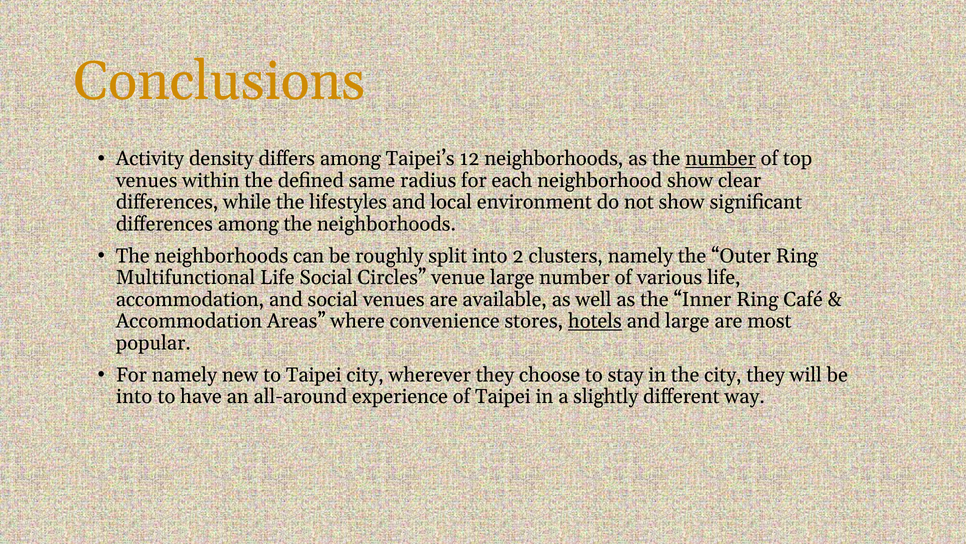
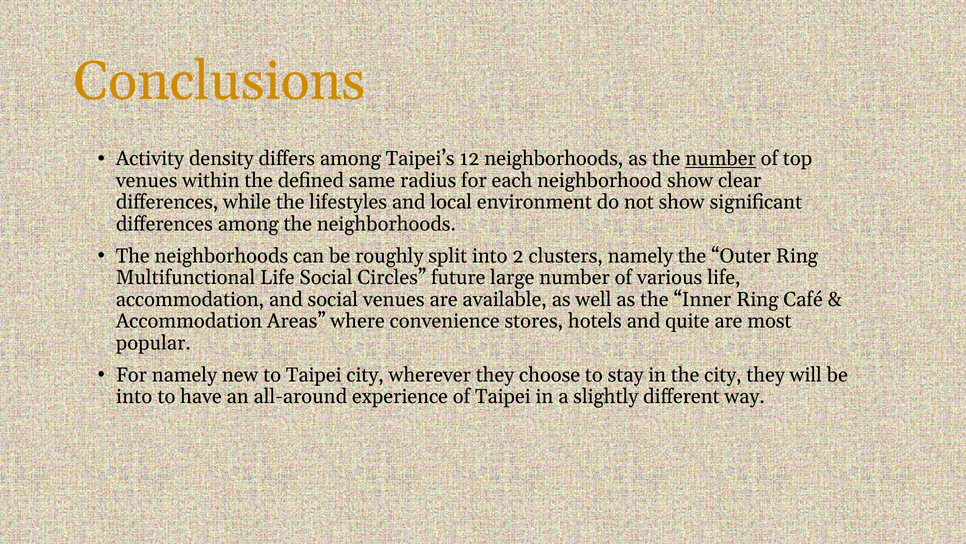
venue: venue -> future
hotels underline: present -> none
and large: large -> quite
